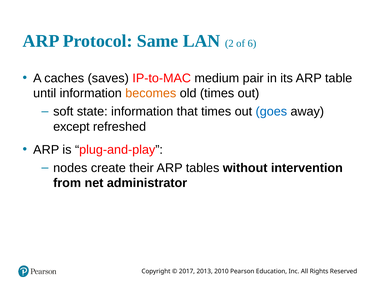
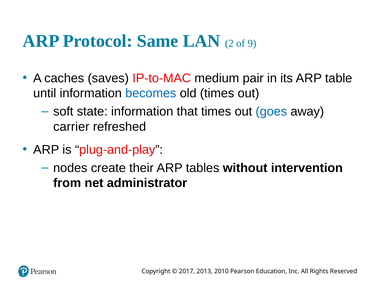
6: 6 -> 9
becomes colour: orange -> blue
except: except -> carrier
